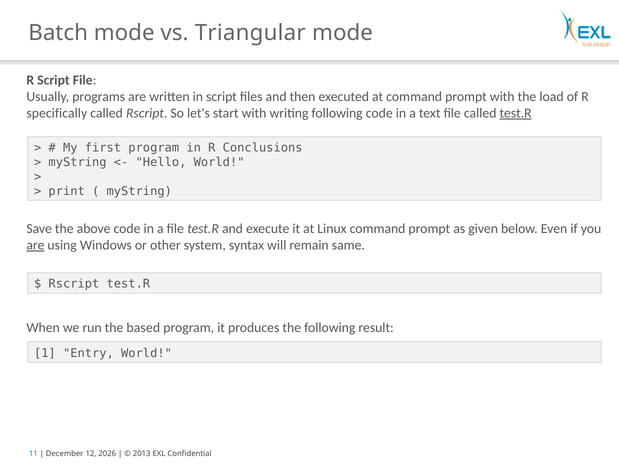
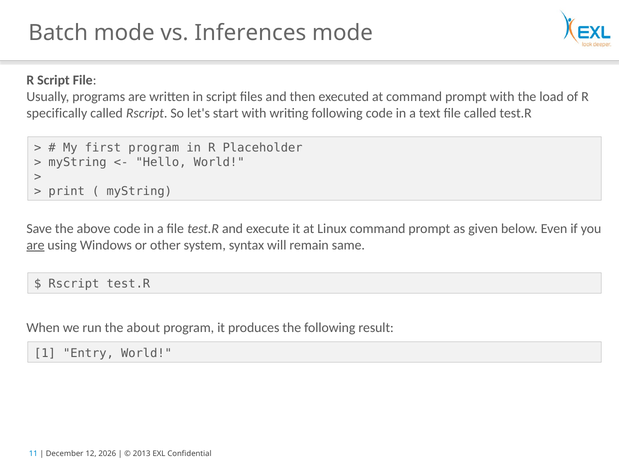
Triangular: Triangular -> Inferences
test.R at (516, 113) underline: present -> none
Conclusions: Conclusions -> Placeholder
based: based -> about
